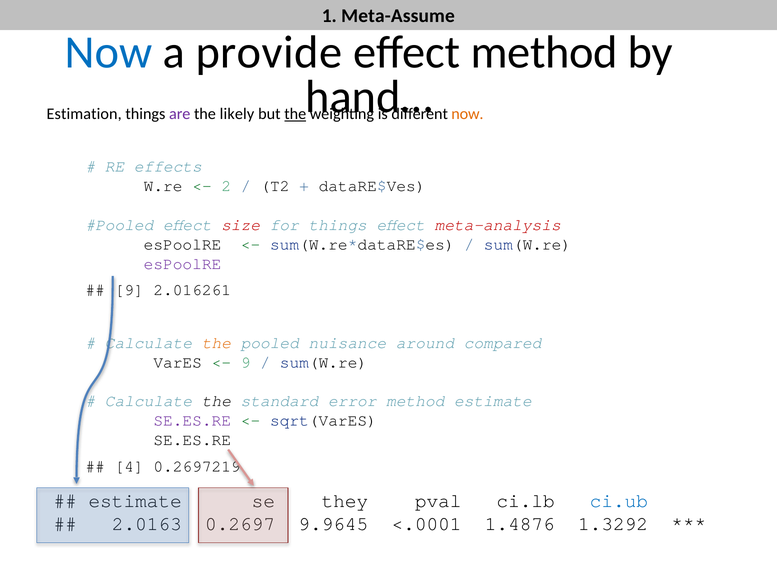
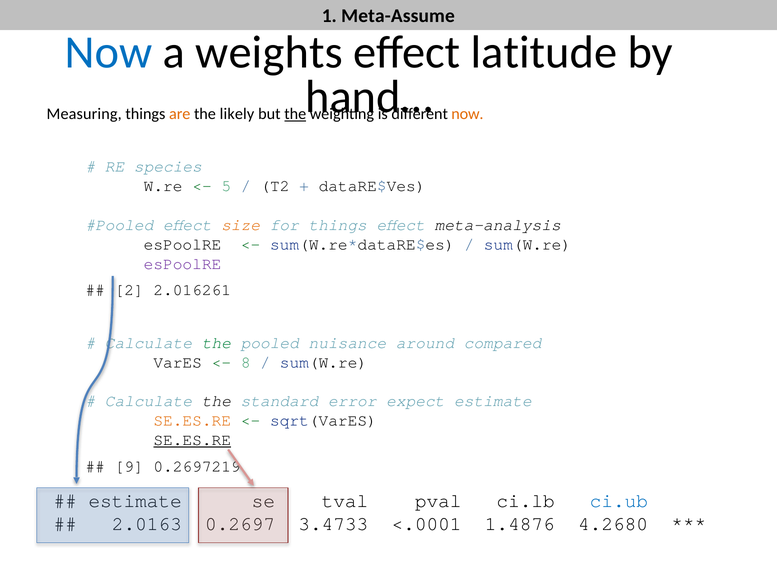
provide: provide -> weights
effect method: method -> latitude
Estimation: Estimation -> Measuring
are colour: purple -> orange
effects: effects -> species
2: 2 -> 5
size colour: red -> orange
meta-analysis colour: red -> black
9 at (129, 290): 9 -> 2
the at (216, 343) colour: orange -> green
9 at (246, 362): 9 -> 8
error method: method -> expect
SE.ES.RE at (192, 420) colour: purple -> orange
SE.ES.RE at (192, 440) underline: none -> present
4: 4 -> 9
they: they -> tval
9.9645: 9.9645 -> 3.4733
1.3292: 1.3292 -> 4.2680
